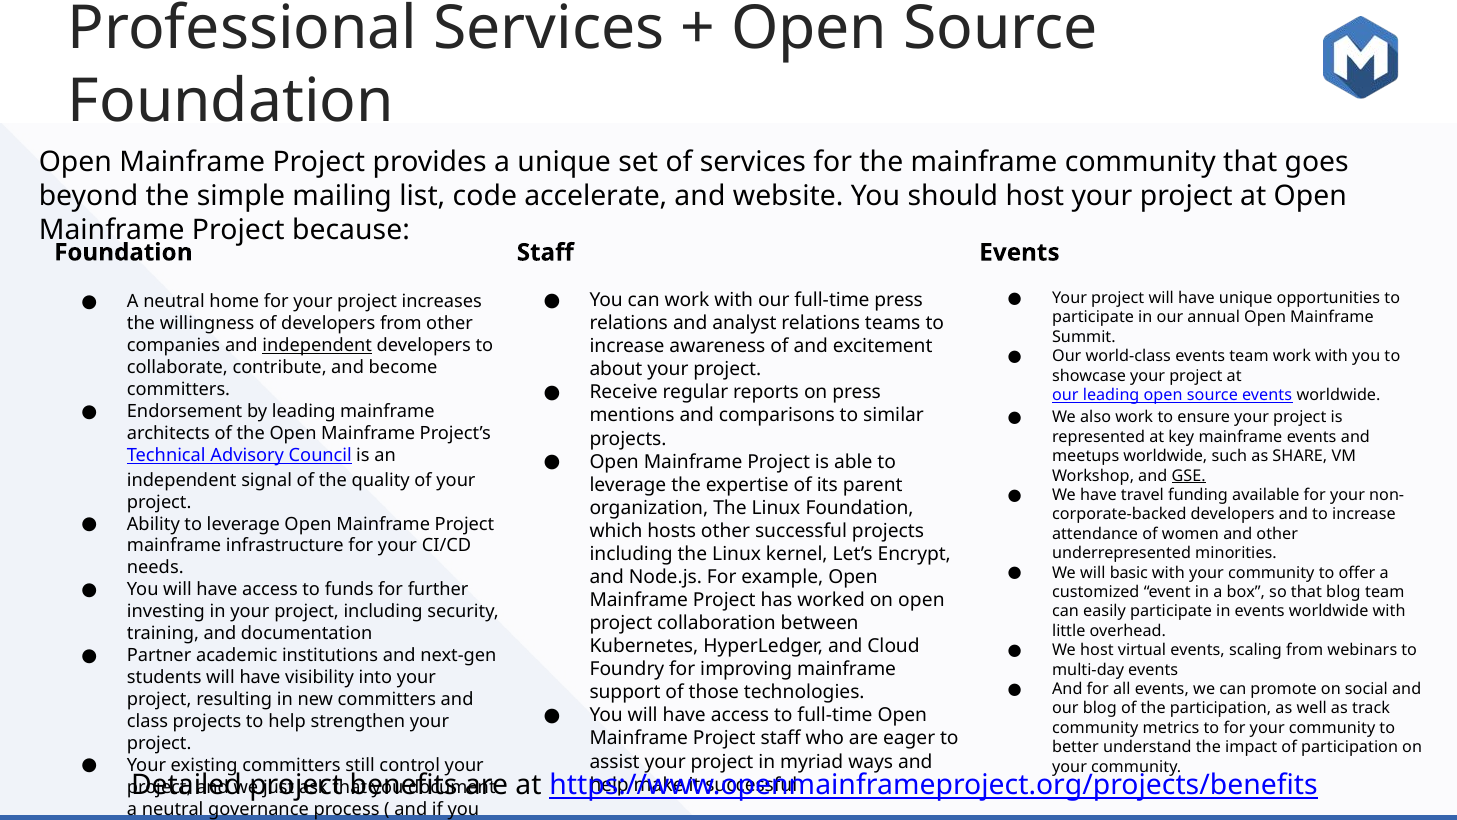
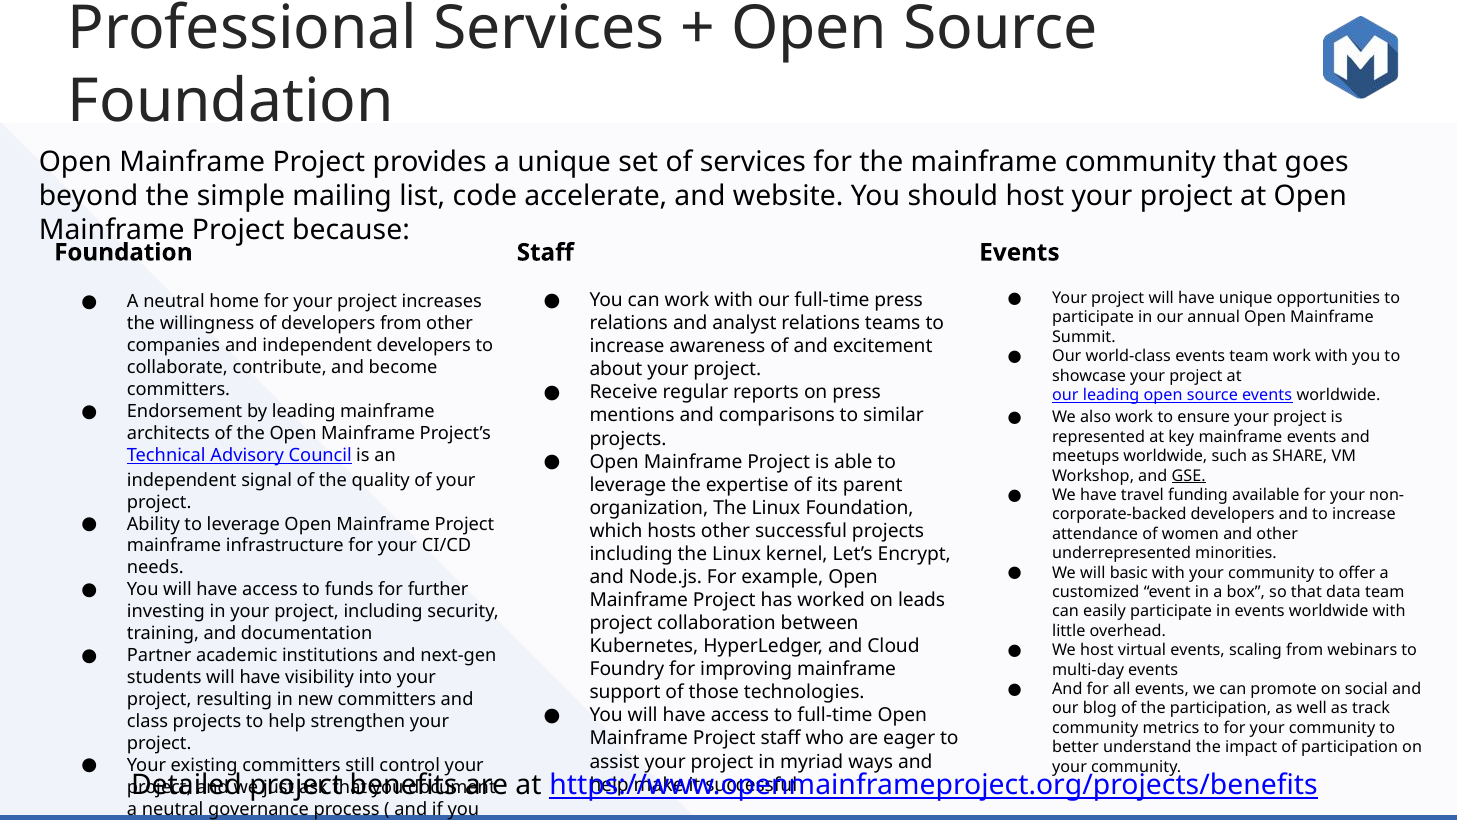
independent at (317, 346) underline: present -> none
that blog: blog -> data
on open: open -> leads
